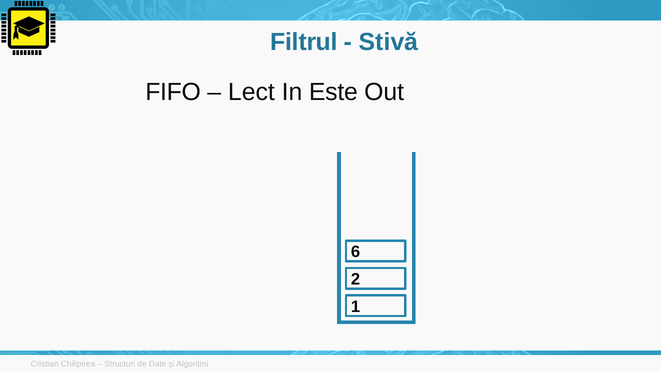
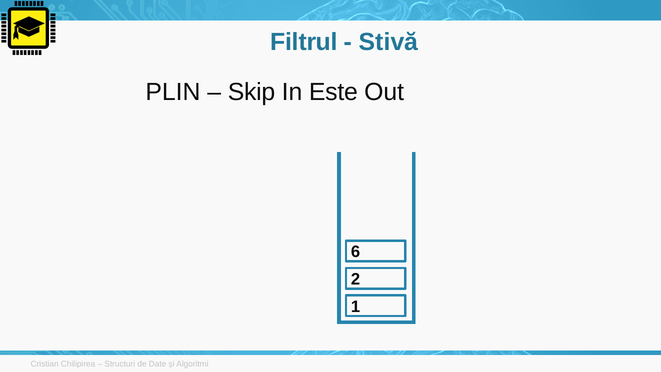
FIFO: FIFO -> PLIN
Lect: Lect -> Skip
